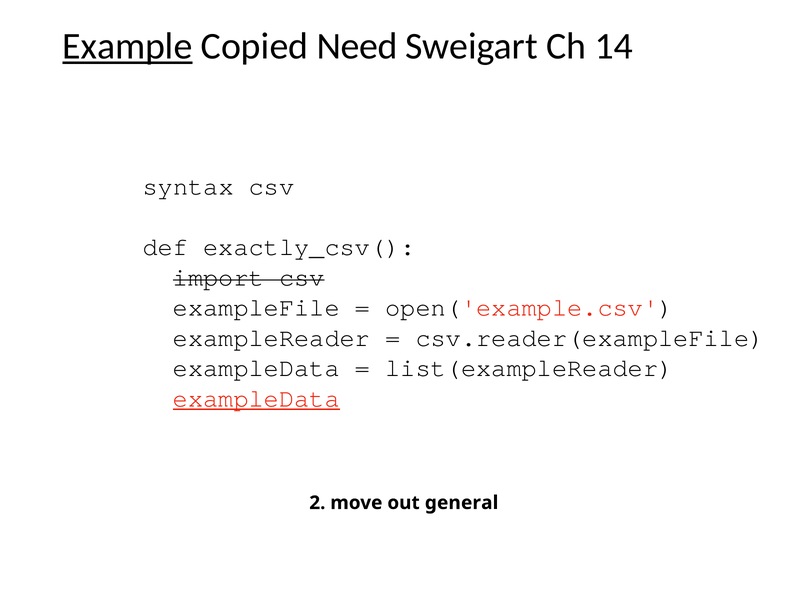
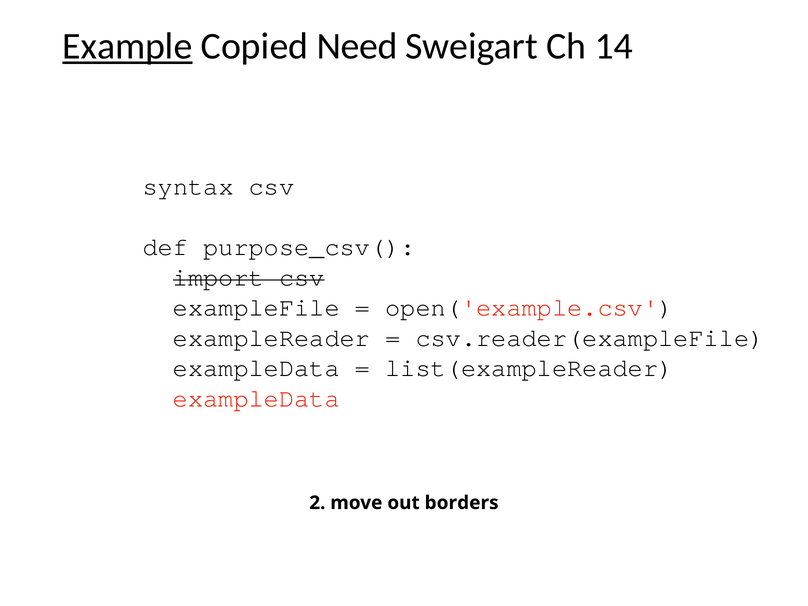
exactly_csv(: exactly_csv( -> purpose_csv(
exampleData at (256, 398) underline: present -> none
general: general -> borders
